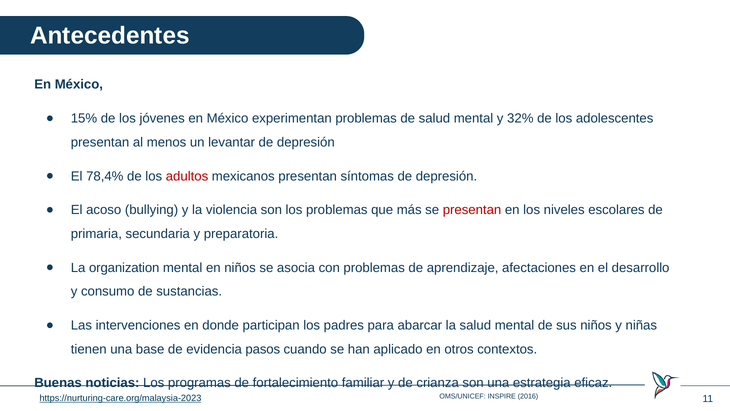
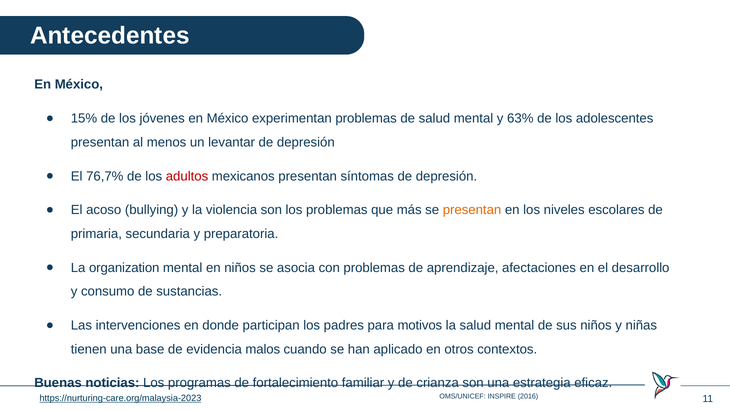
32%: 32% -> 63%
78,4%: 78,4% -> 76,7%
presentan at (472, 210) colour: red -> orange
abarcar: abarcar -> motivos
pasos: pasos -> malos
